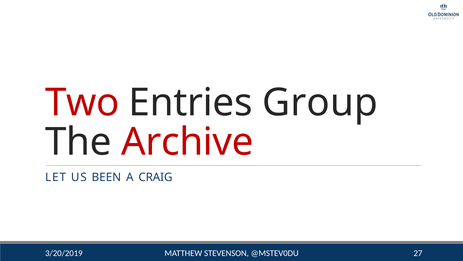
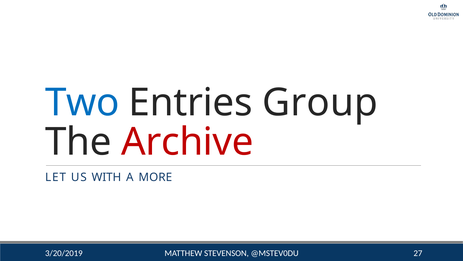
Two colour: red -> blue
BEEN: BEEN -> WITH
CRAIG: CRAIG -> MORE
